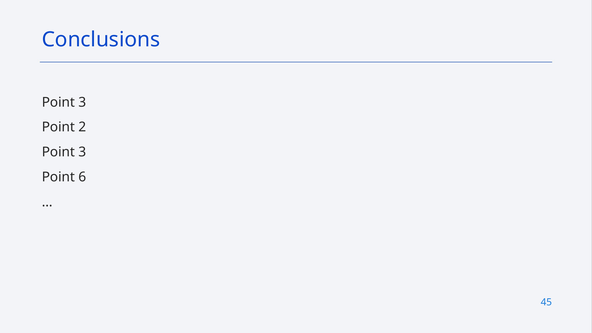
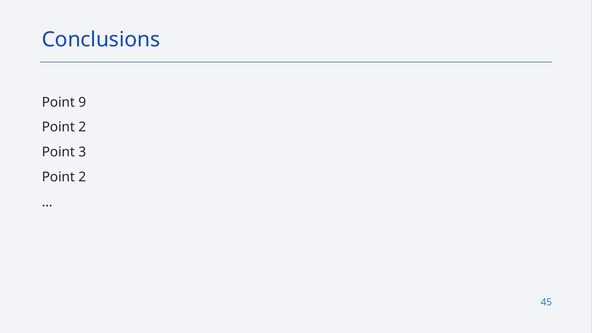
3 at (82, 102): 3 -> 9
6 at (82, 177): 6 -> 2
